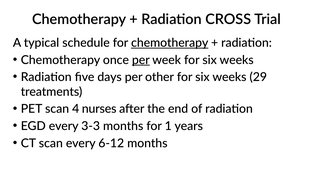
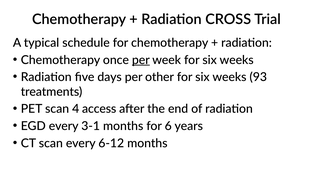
chemotherapy at (170, 43) underline: present -> none
29: 29 -> 93
nurses: nurses -> access
3-3: 3-3 -> 3-1
1: 1 -> 6
